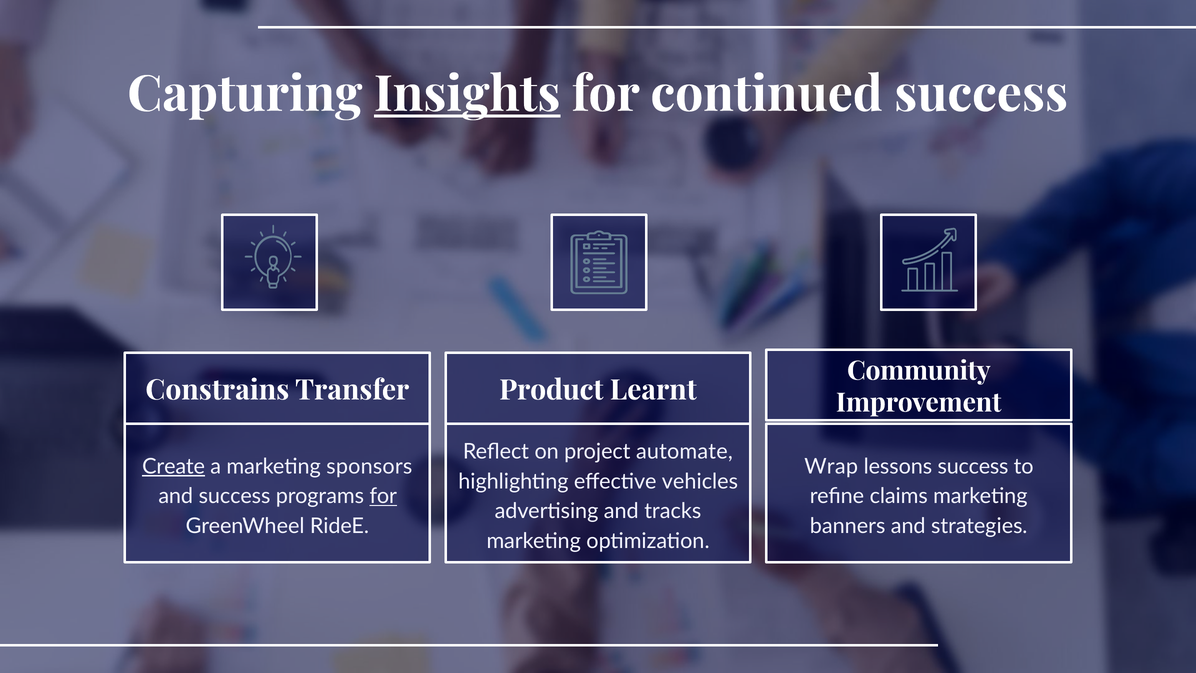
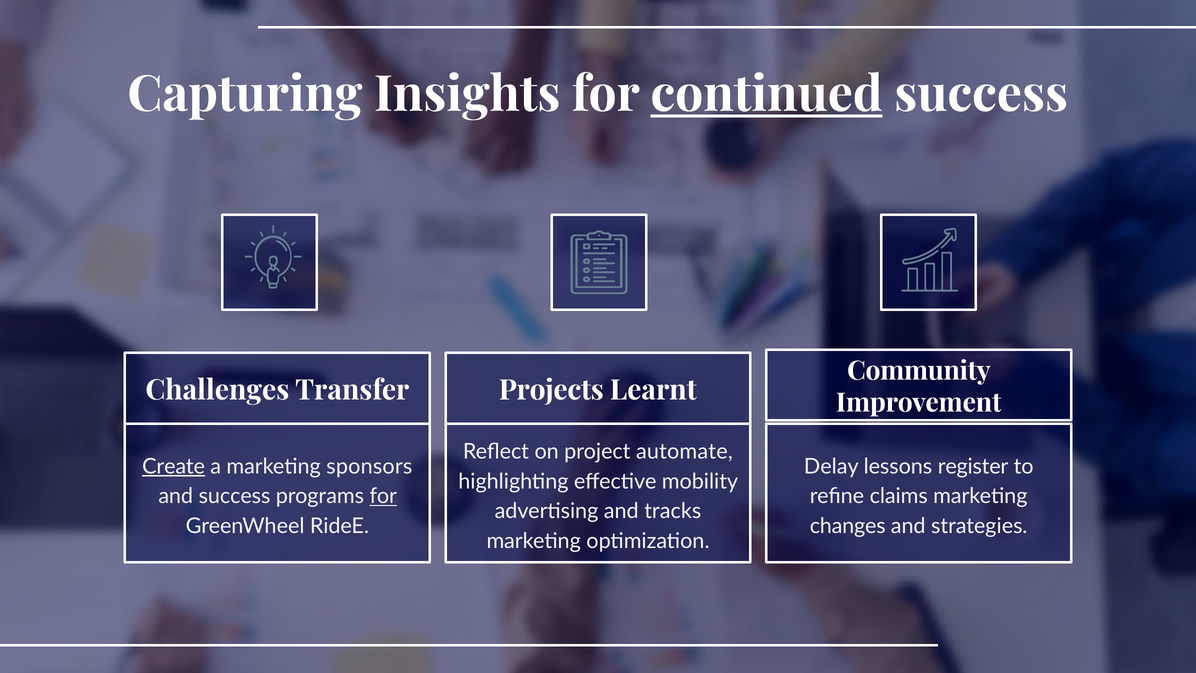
Insights underline: present -> none
continued underline: none -> present
Constrains: Constrains -> Challenges
Product: Product -> Projects
Wrap: Wrap -> Delay
lessons success: success -> register
vehicles: vehicles -> mobility
banners: banners -> changes
